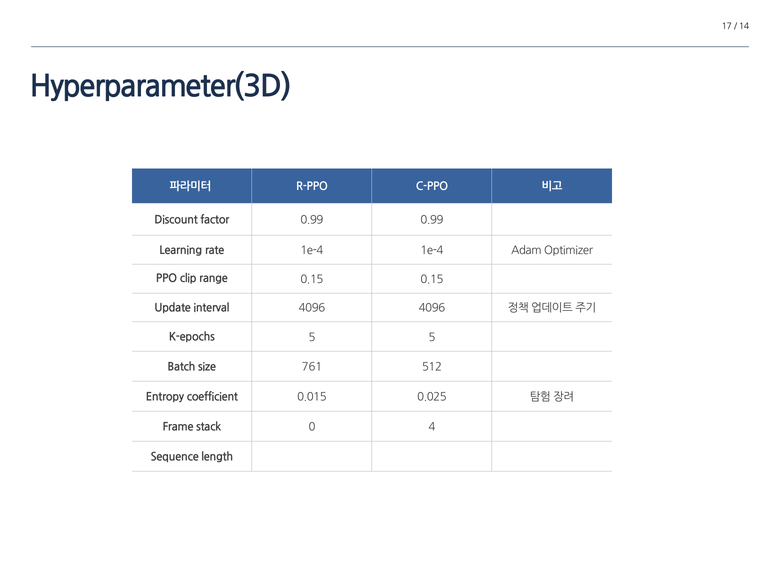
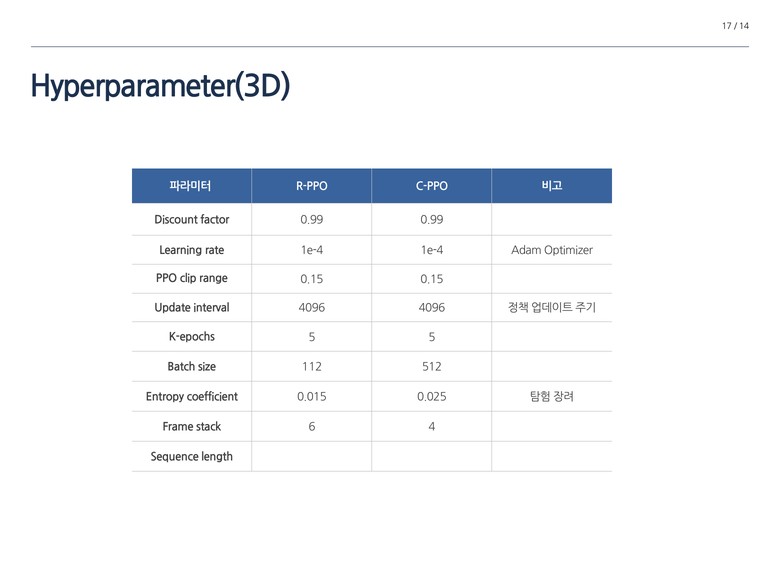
761: 761 -> 112
0: 0 -> 6
